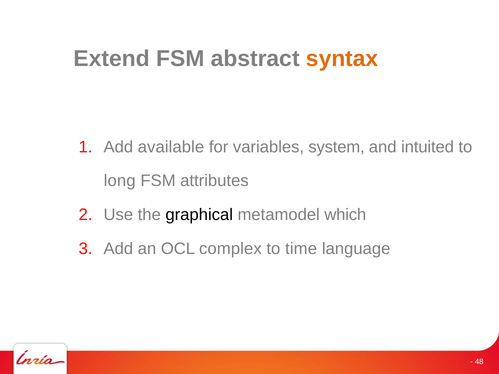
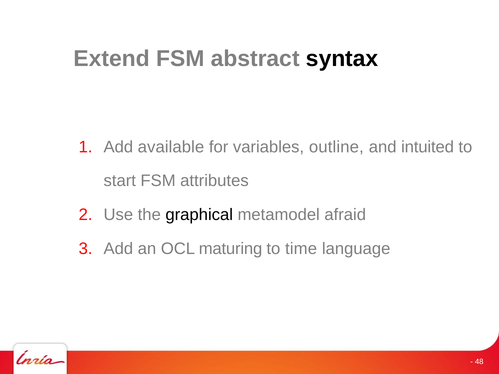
syntax colour: orange -> black
system: system -> outline
long: long -> start
which: which -> afraid
complex: complex -> maturing
